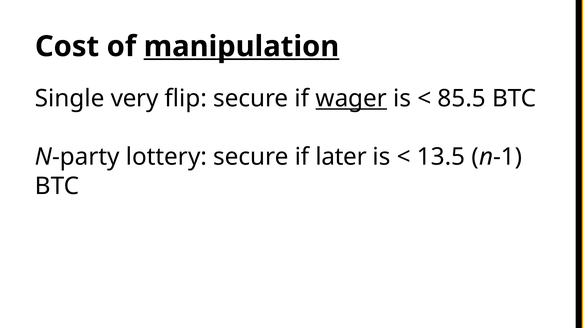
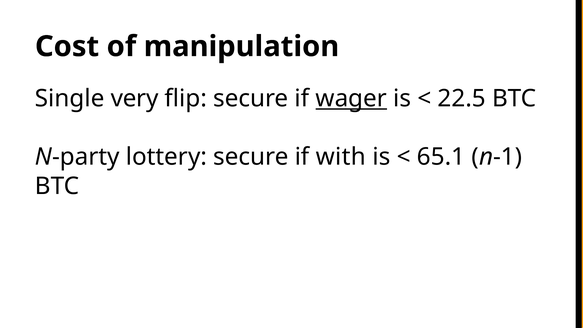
manipulation underline: present -> none
85.5: 85.5 -> 22.5
later: later -> with
13.5: 13.5 -> 65.1
